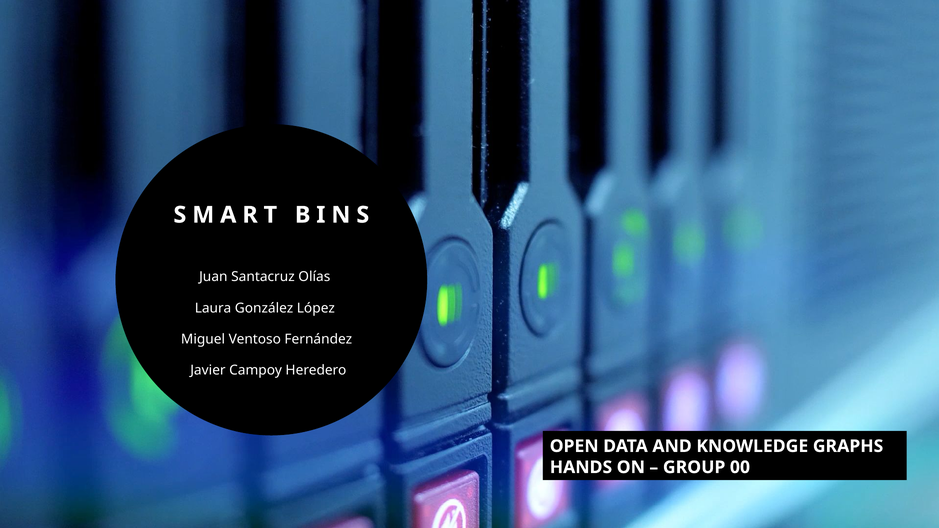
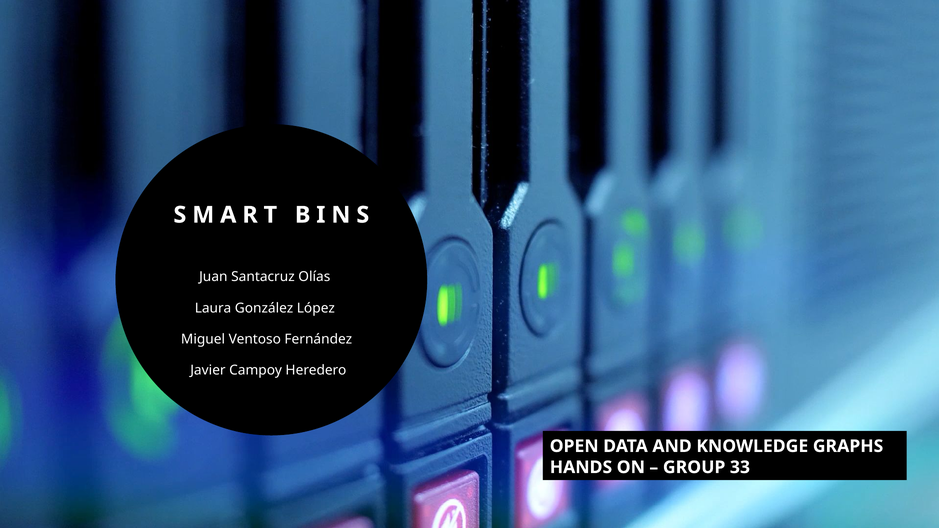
00: 00 -> 33
